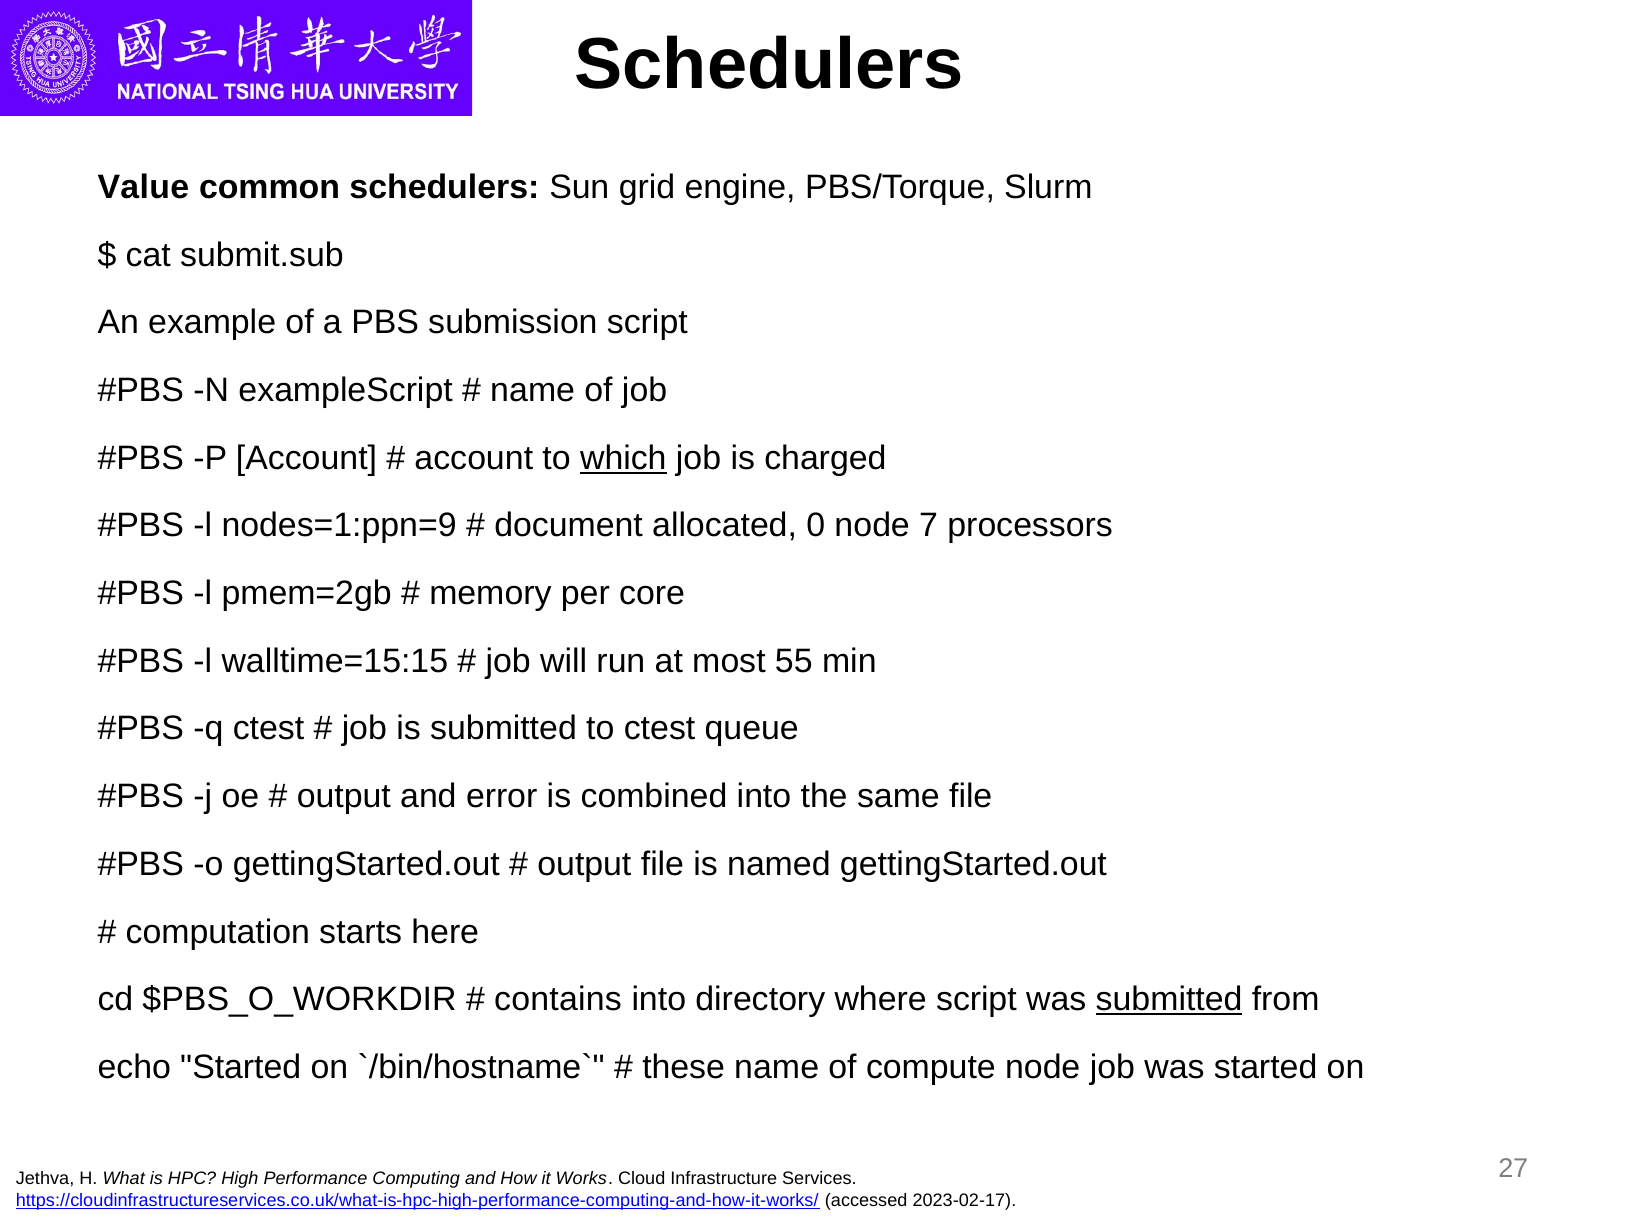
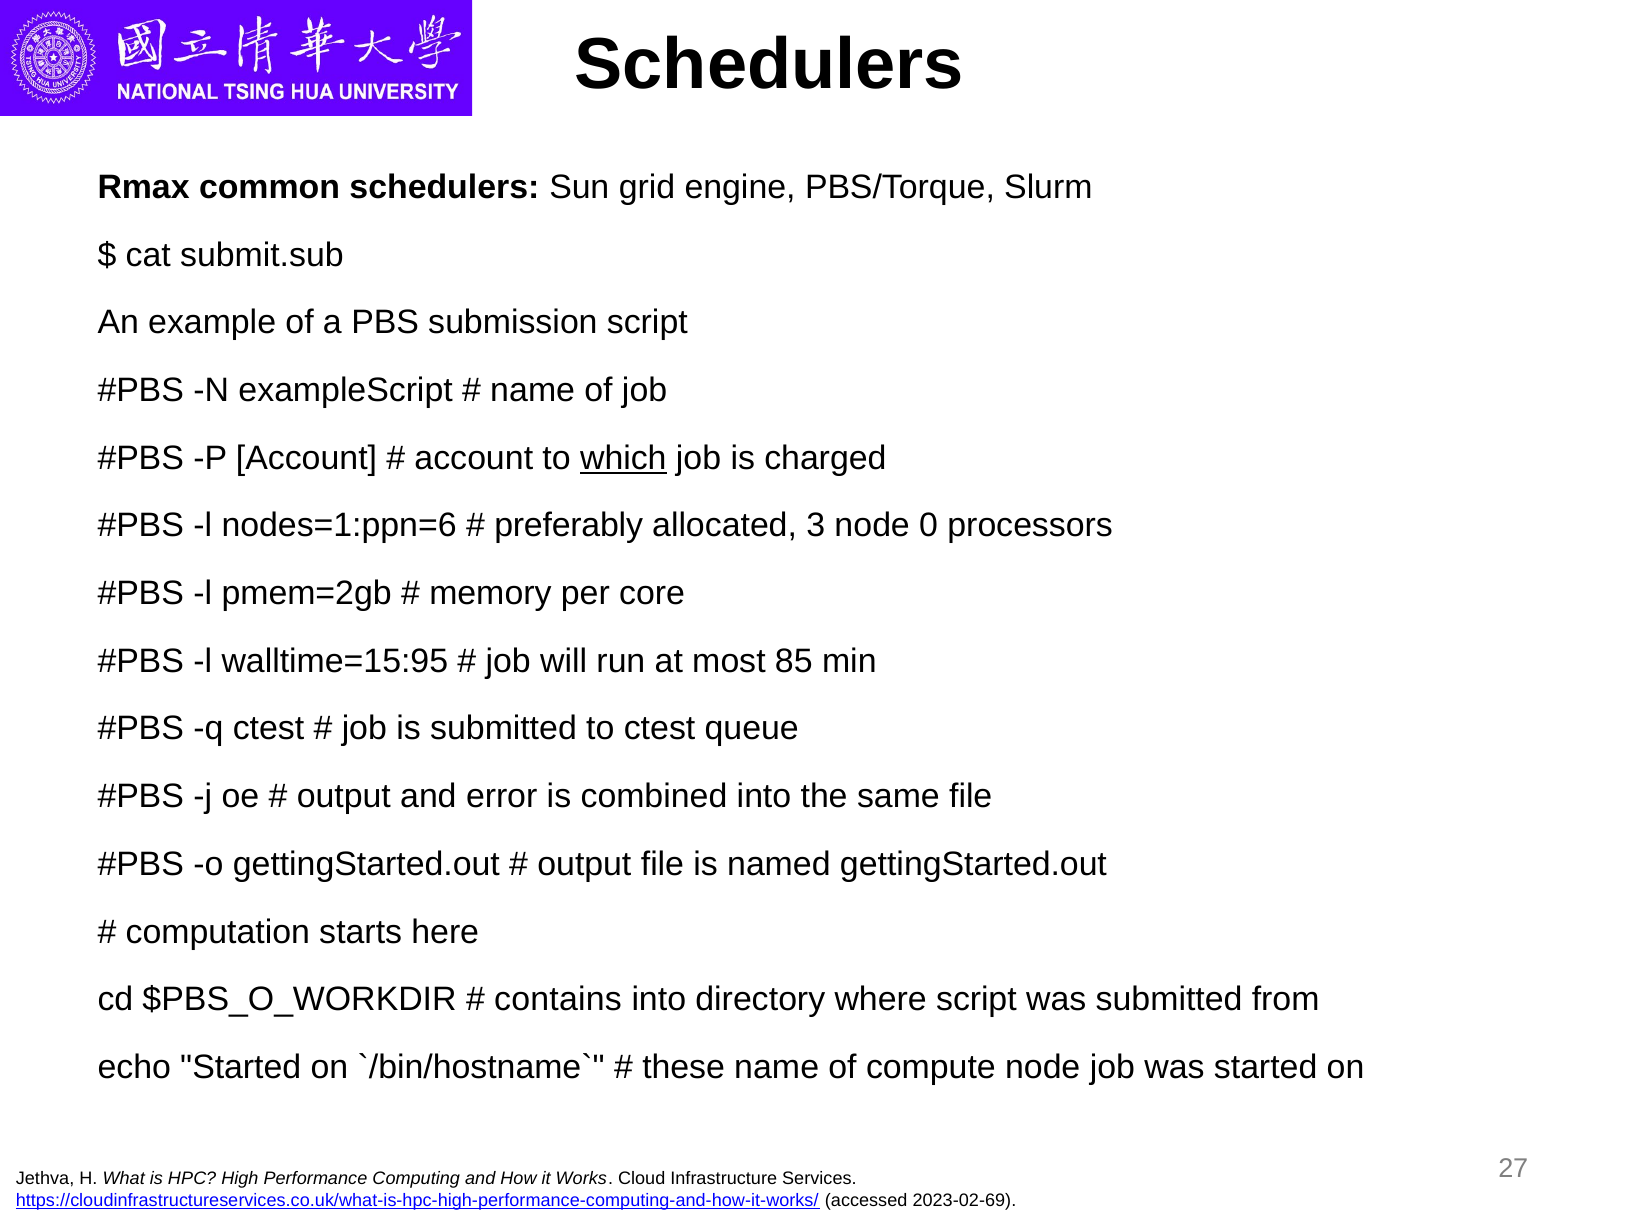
Value: Value -> Rmax
nodes=1:ppn=9: nodes=1:ppn=9 -> nodes=1:ppn=6
document: document -> preferably
0: 0 -> 3
7: 7 -> 0
walltime=15:15: walltime=15:15 -> walltime=15:95
55: 55 -> 85
submitted at (1169, 1000) underline: present -> none
2023-02-17: 2023-02-17 -> 2023-02-69
